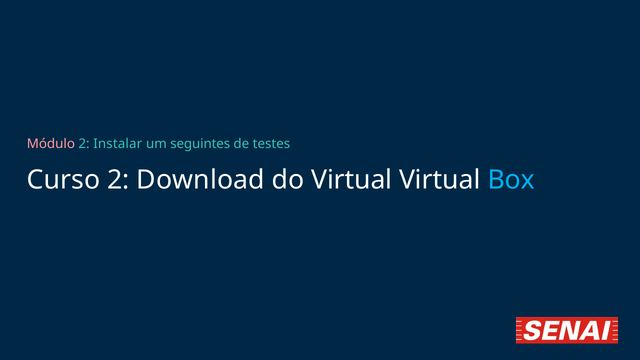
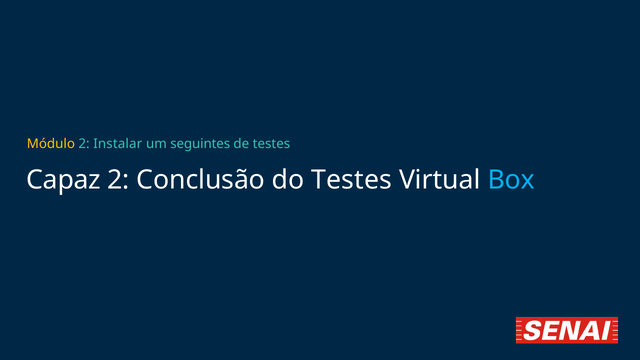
Módulo colour: pink -> yellow
Curso: Curso -> Capaz
Download: Download -> Conclusão
do Virtual: Virtual -> Testes
